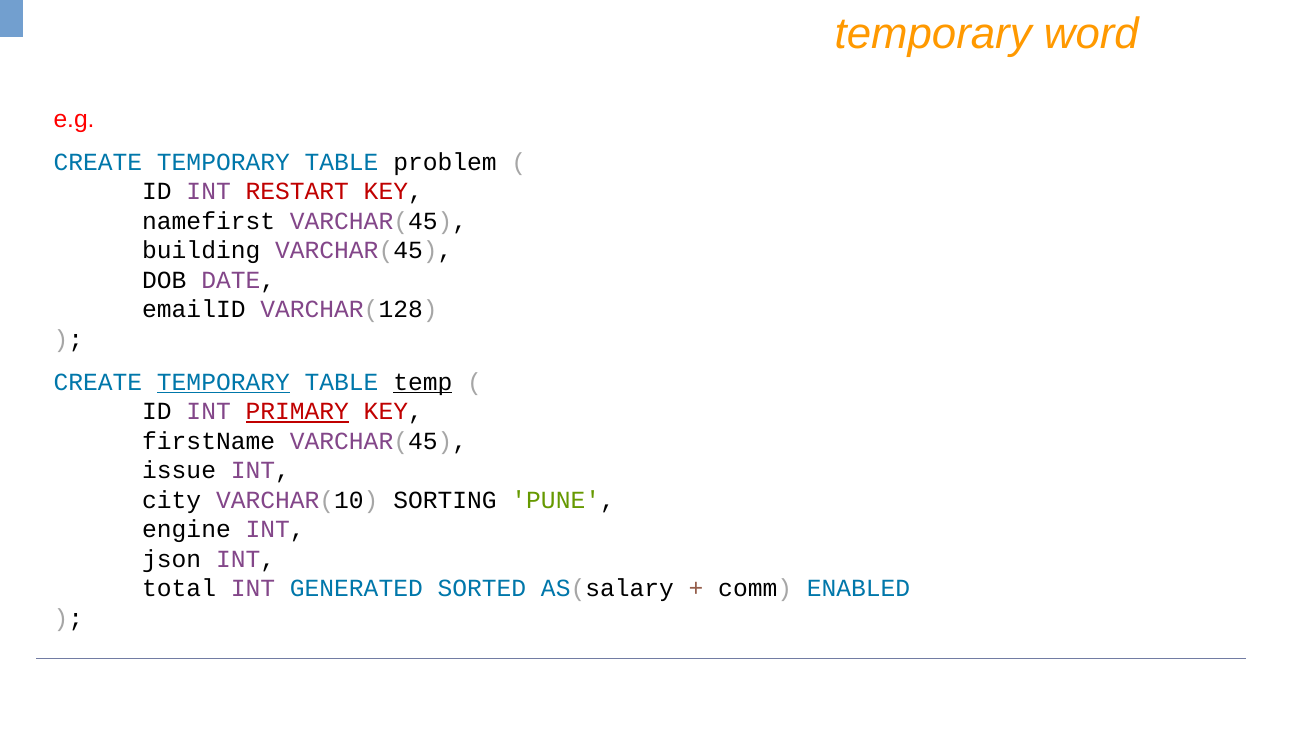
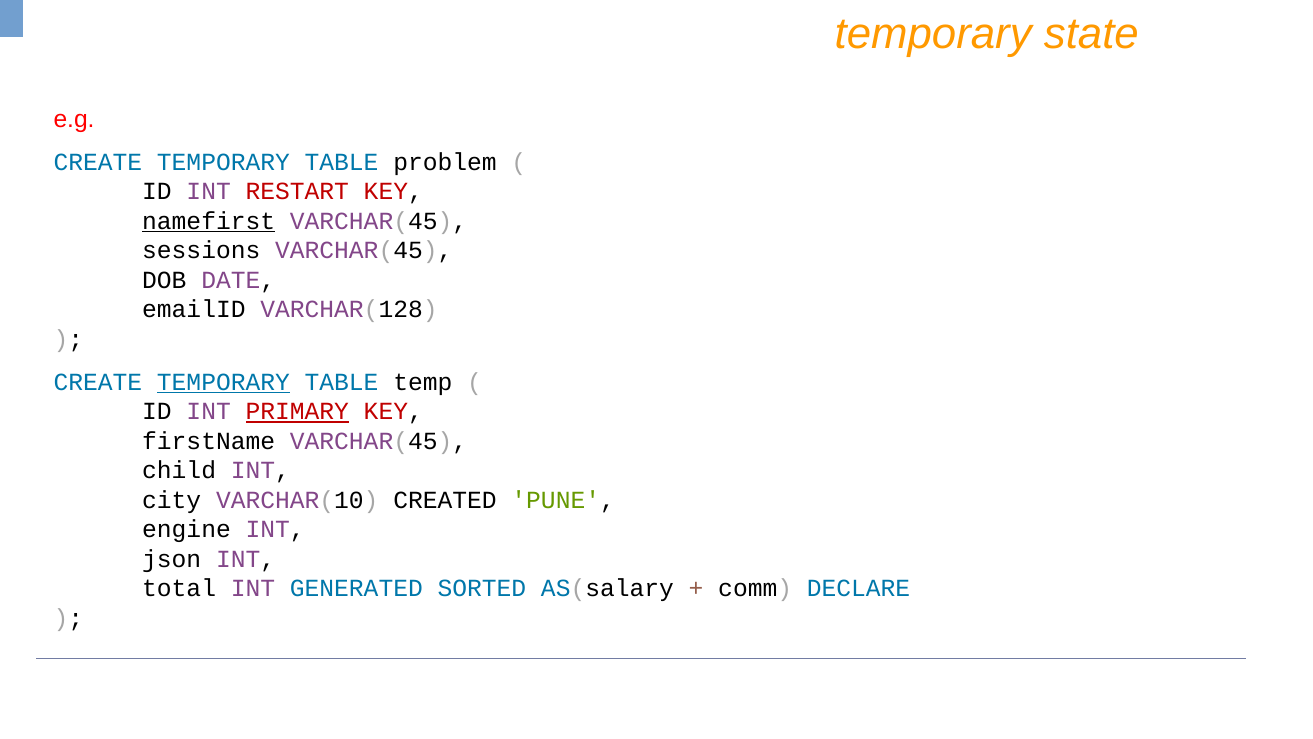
word: word -> state
namefirst underline: none -> present
building: building -> sessions
temp underline: present -> none
issue: issue -> child
SORTING: SORTING -> CREATED
ENABLED: ENABLED -> DECLARE
